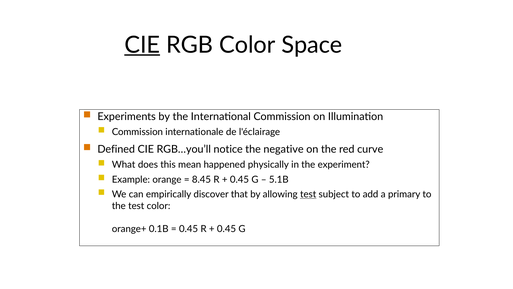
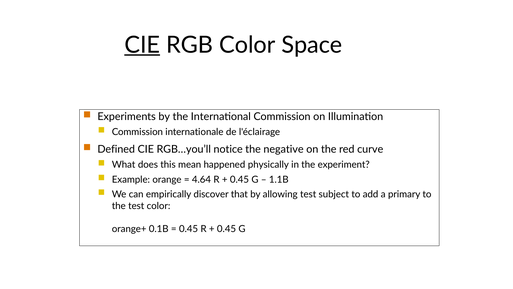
8.45: 8.45 -> 4.64
5.1B: 5.1B -> 1.1B
test at (308, 194) underline: present -> none
